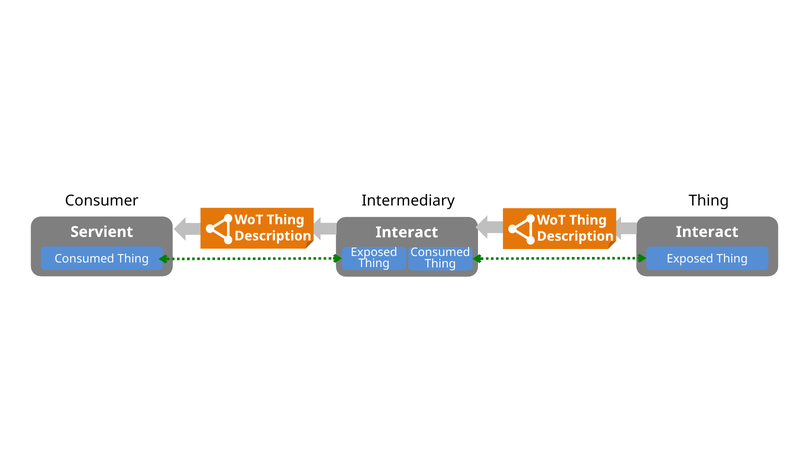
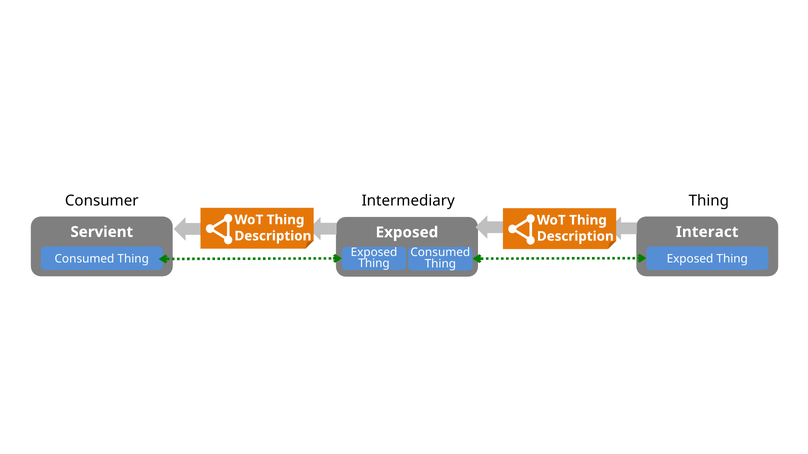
Servient Interact: Interact -> Exposed
